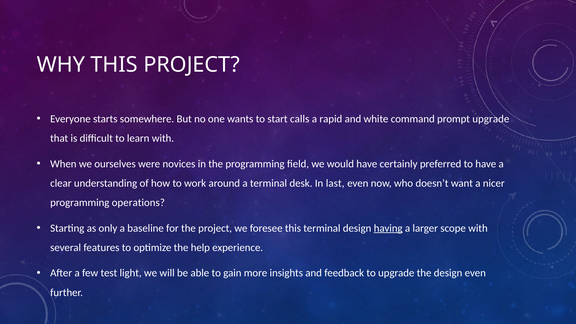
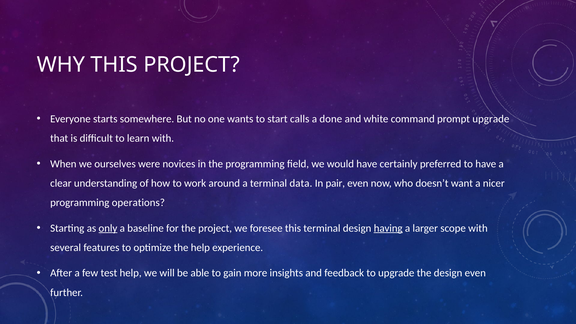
rapid: rapid -> done
desk: desk -> data
last: last -> pair
only underline: none -> present
test light: light -> help
